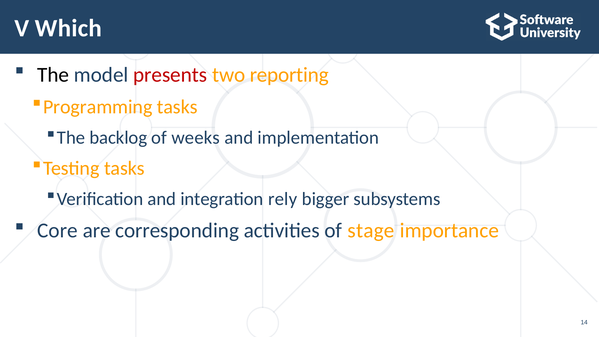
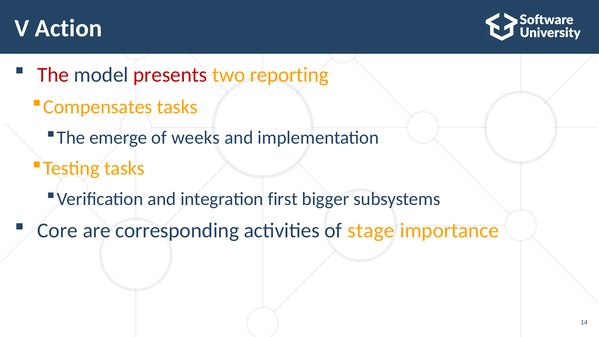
Which: Which -> Action
The at (53, 75) colour: black -> red
Programming: Programming -> Compensates
backlog: backlog -> emerge
rely: rely -> first
